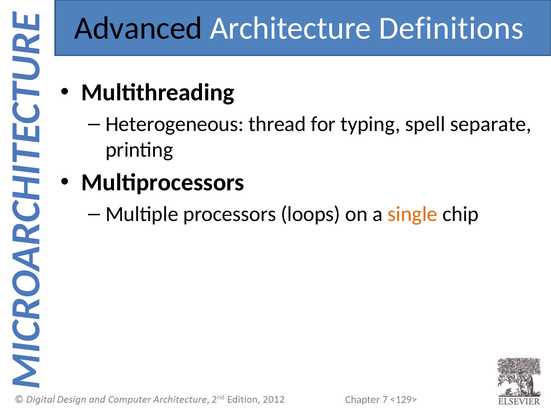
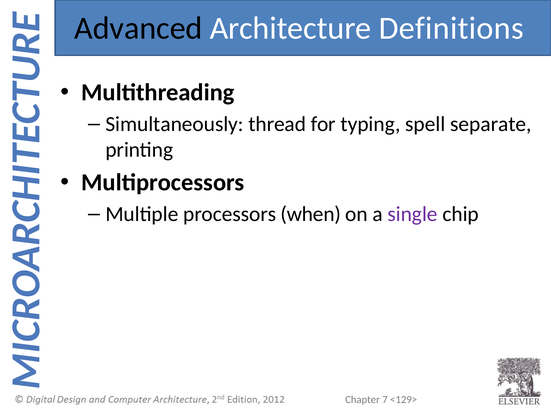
Heterogeneous: Heterogeneous -> Simultaneously
loops: loops -> when
single colour: orange -> purple
